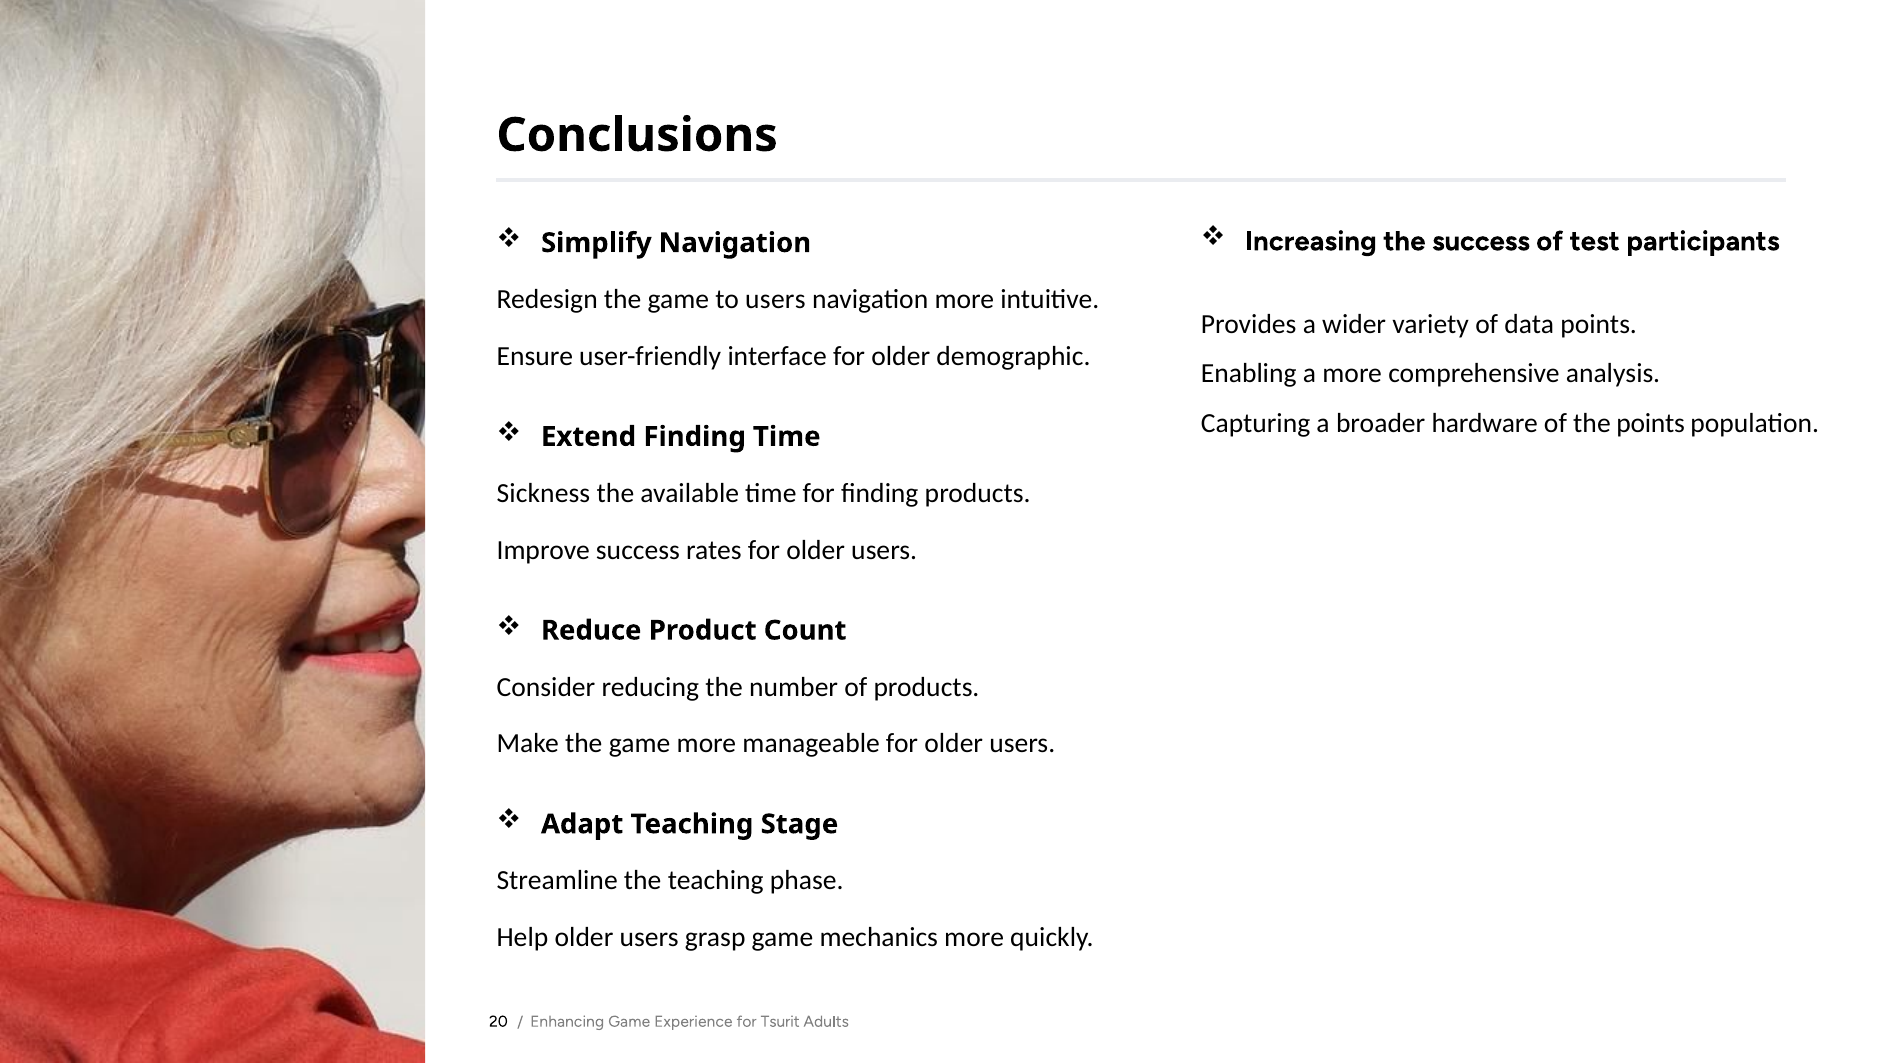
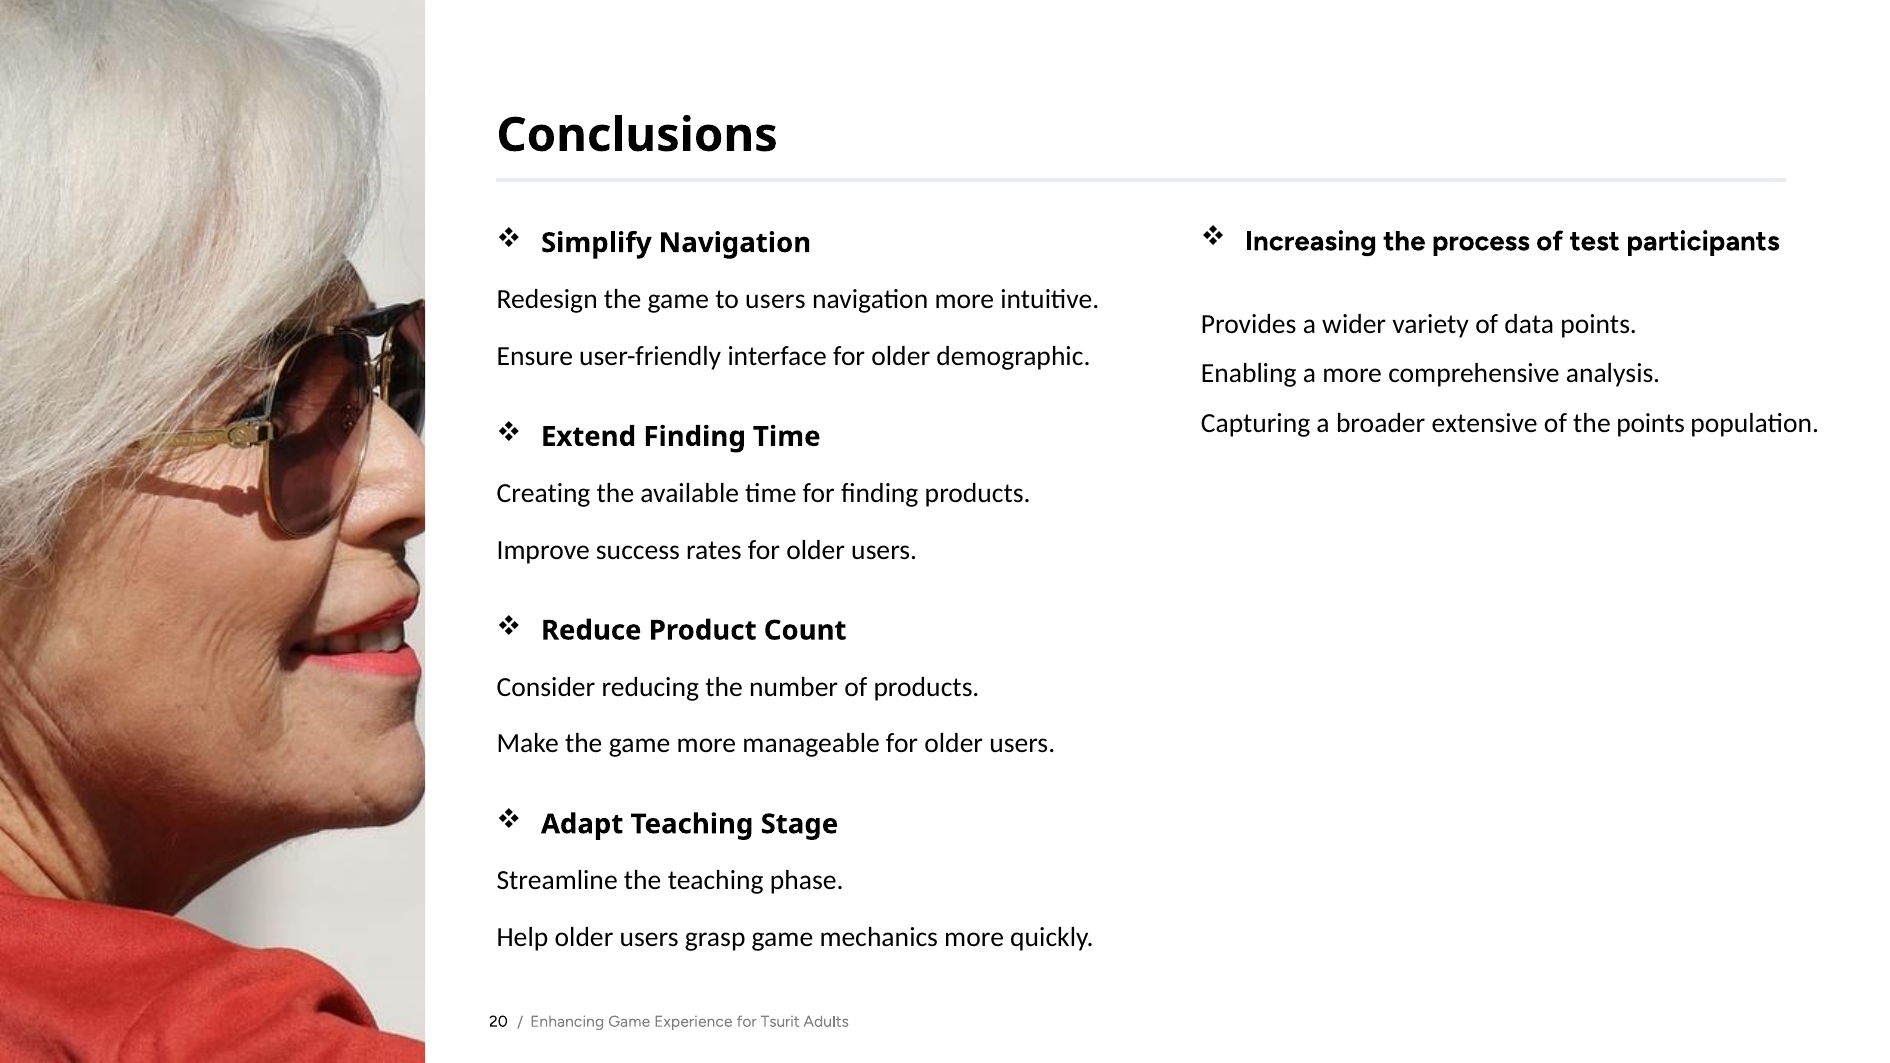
the success: success -> process
hardware: hardware -> extensive
Sickness: Sickness -> Creating
